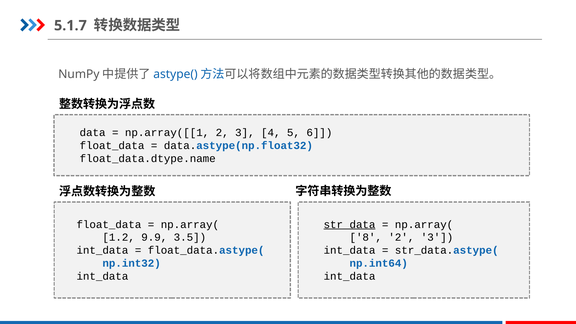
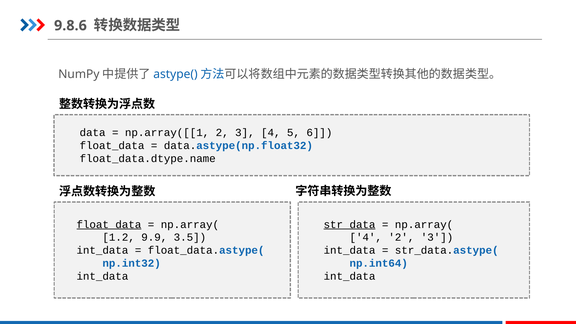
5.1.7: 5.1.7 -> 9.8.6
float_data at (109, 225) underline: none -> present
8 at (366, 237): 8 -> 4
